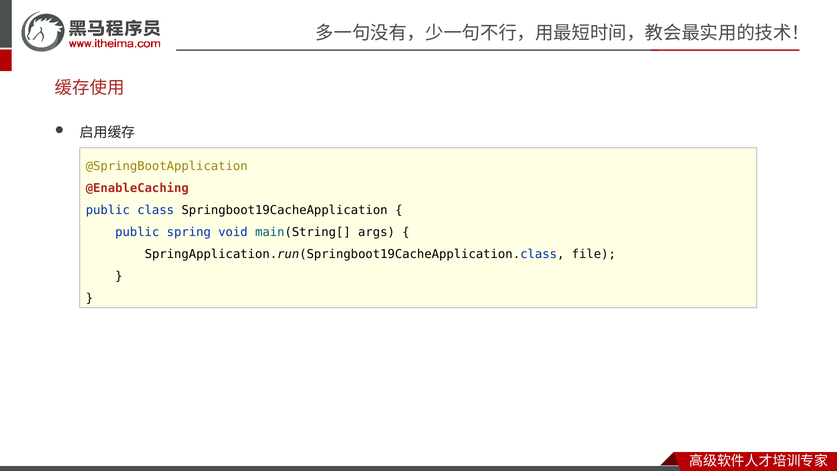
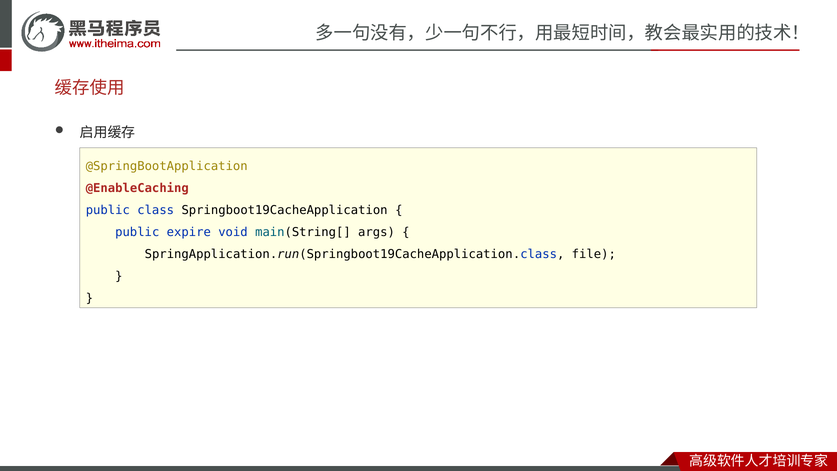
spring: spring -> expire
